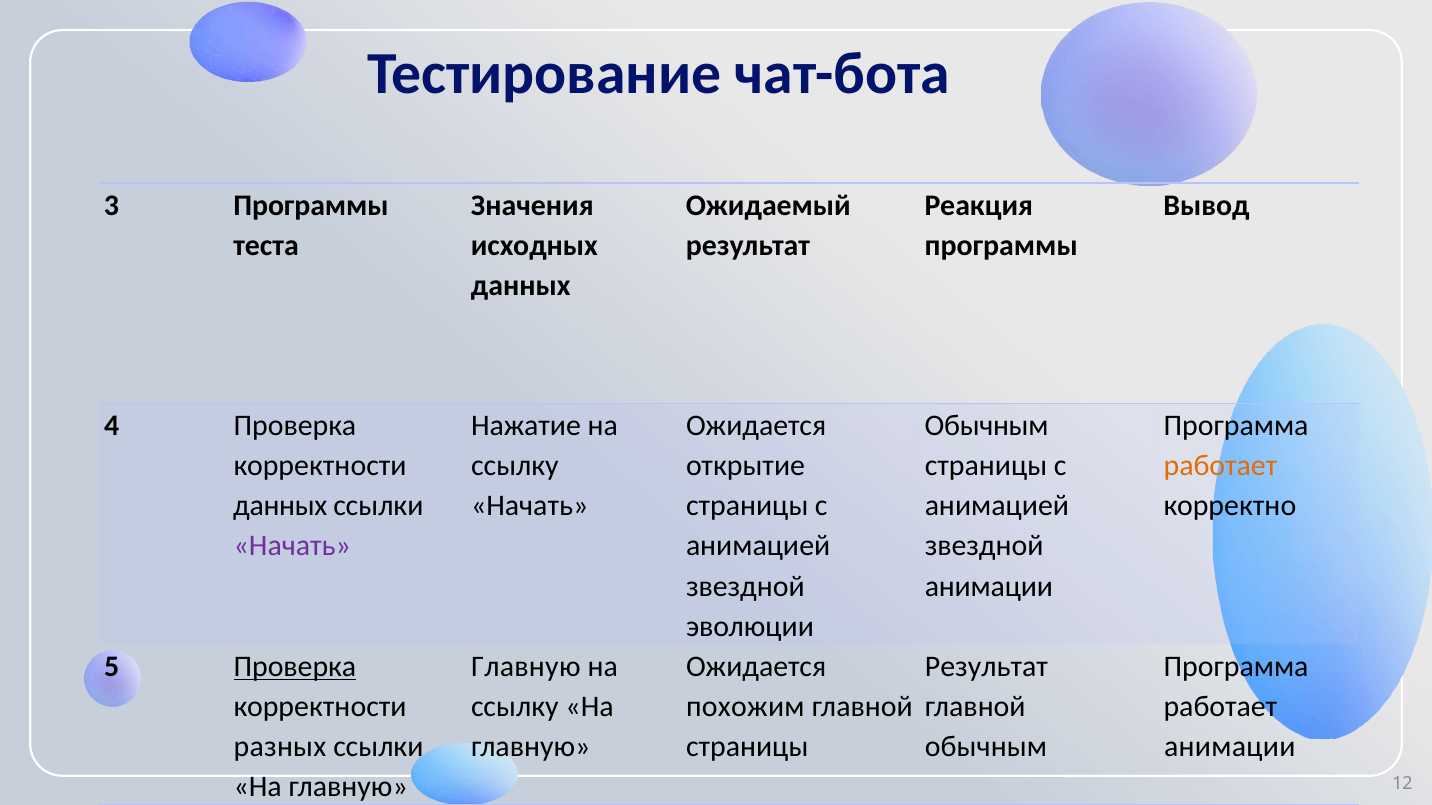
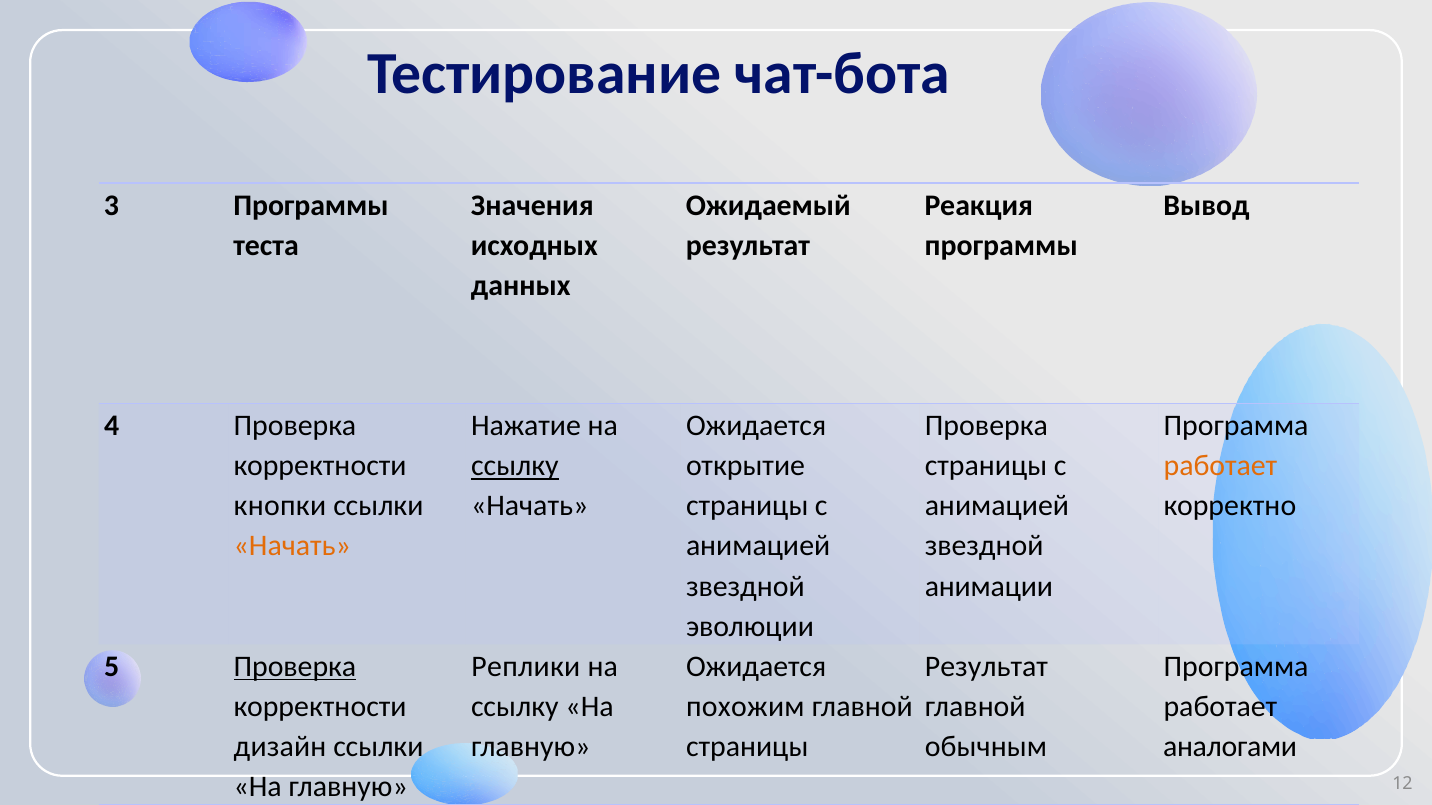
Обычным at (987, 426): Обычным -> Проверка
ссылку at (515, 466) underline: none -> present
данных at (280, 506): данных -> кнопки
Начать at (292, 546) colour: purple -> orange
Главную at (526, 667): Главную -> Реплики
разных: разных -> дизайн
анимации at (1230, 747): анимации -> аналогами
